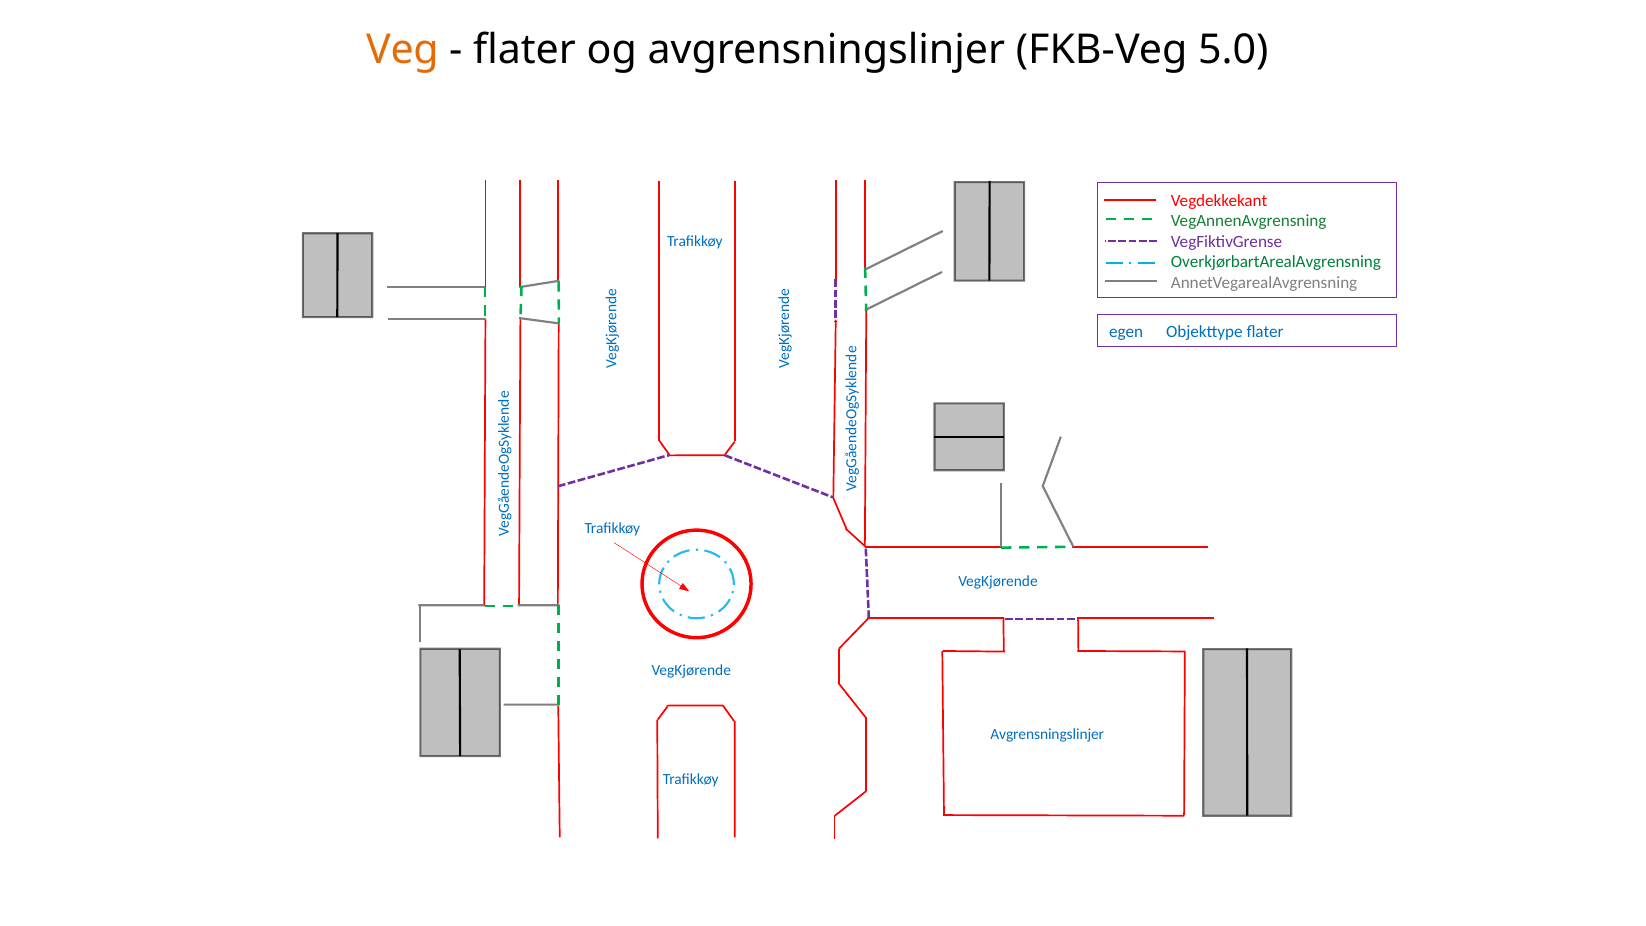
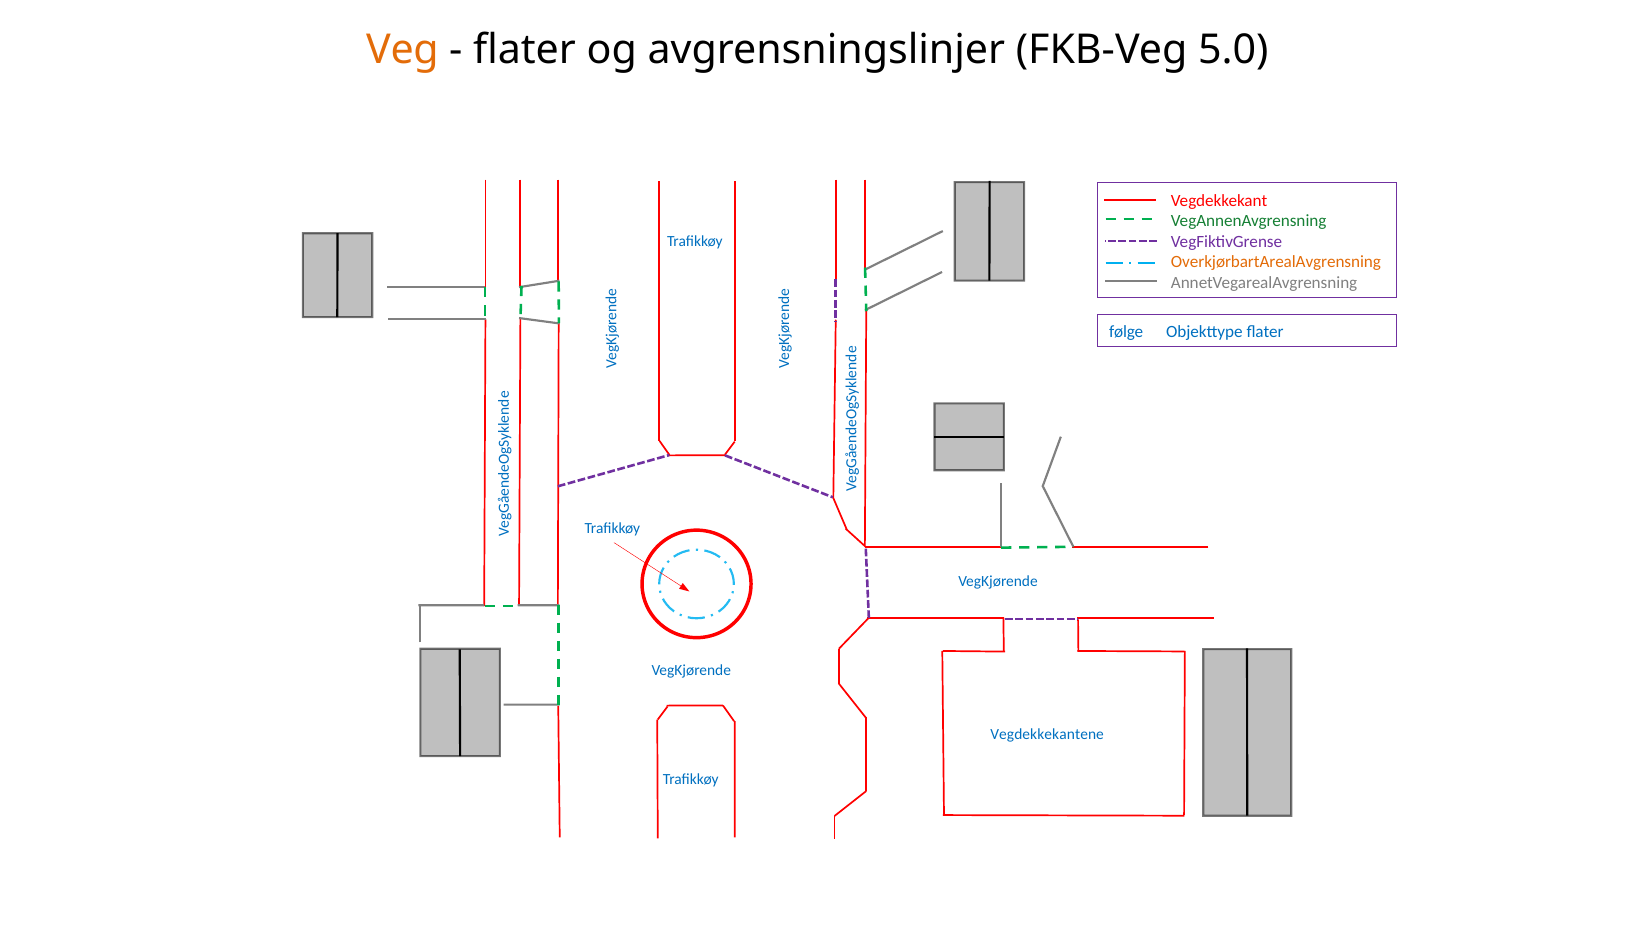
OverkjørbartArealAvgrensning colour: green -> orange
egen: egen -> følge
Avgrensningslinjer at (1047, 734): Avgrensningslinjer -> Vegdekkekantene
